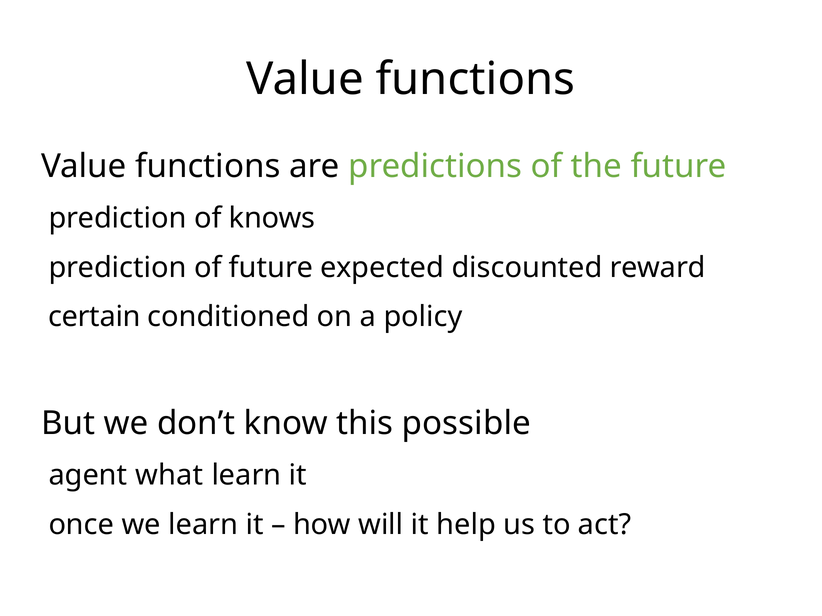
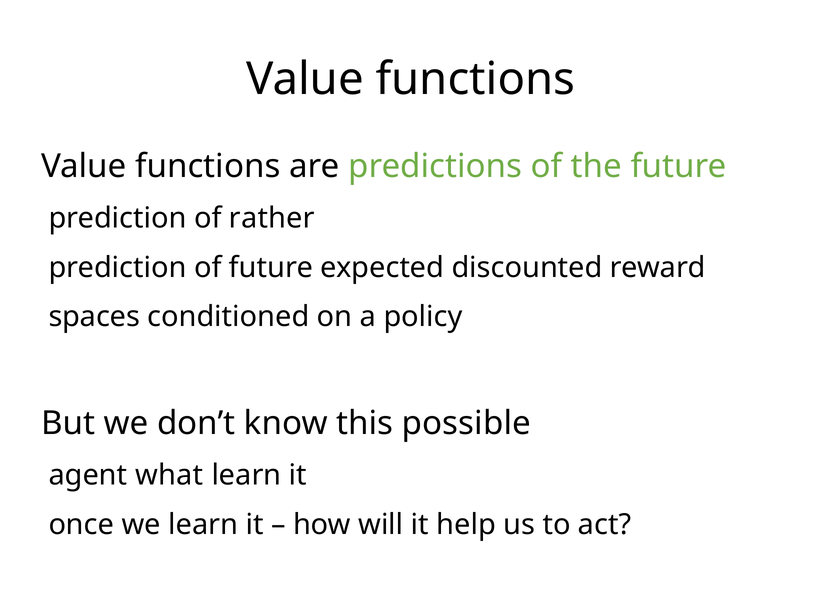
knows: knows -> rather
certain: certain -> spaces
